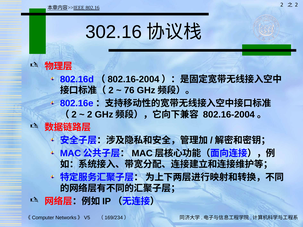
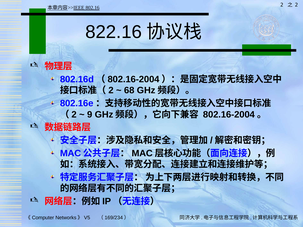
302.16: 302.16 -> 822.16
76: 76 -> 68
2 at (90, 115): 2 -> 9
